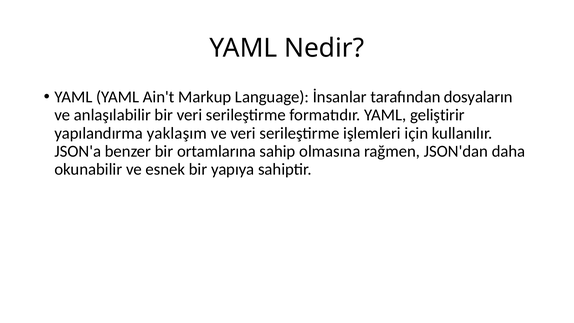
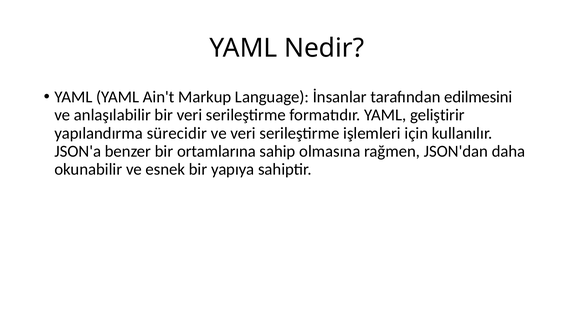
dosyaların: dosyaların -> edilmesini
yaklaşım: yaklaşım -> sürecidir
